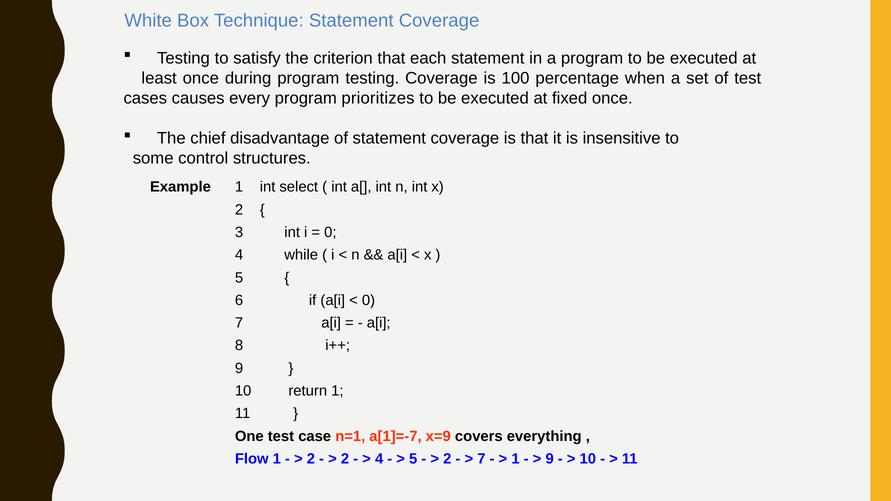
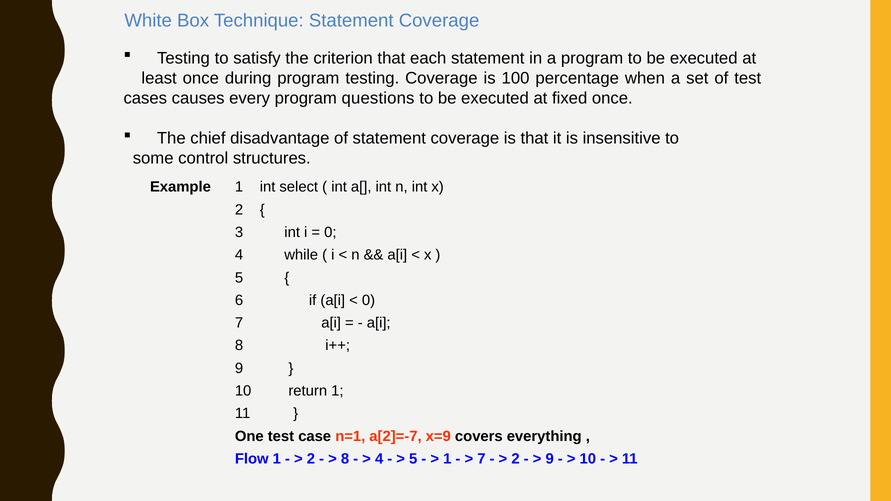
prioritizes: prioritizes -> questions
a[1]=-7: a[1]=-7 -> a[2]=-7
2 at (345, 459): 2 -> 8
2 at (447, 459): 2 -> 1
1 at (516, 459): 1 -> 2
